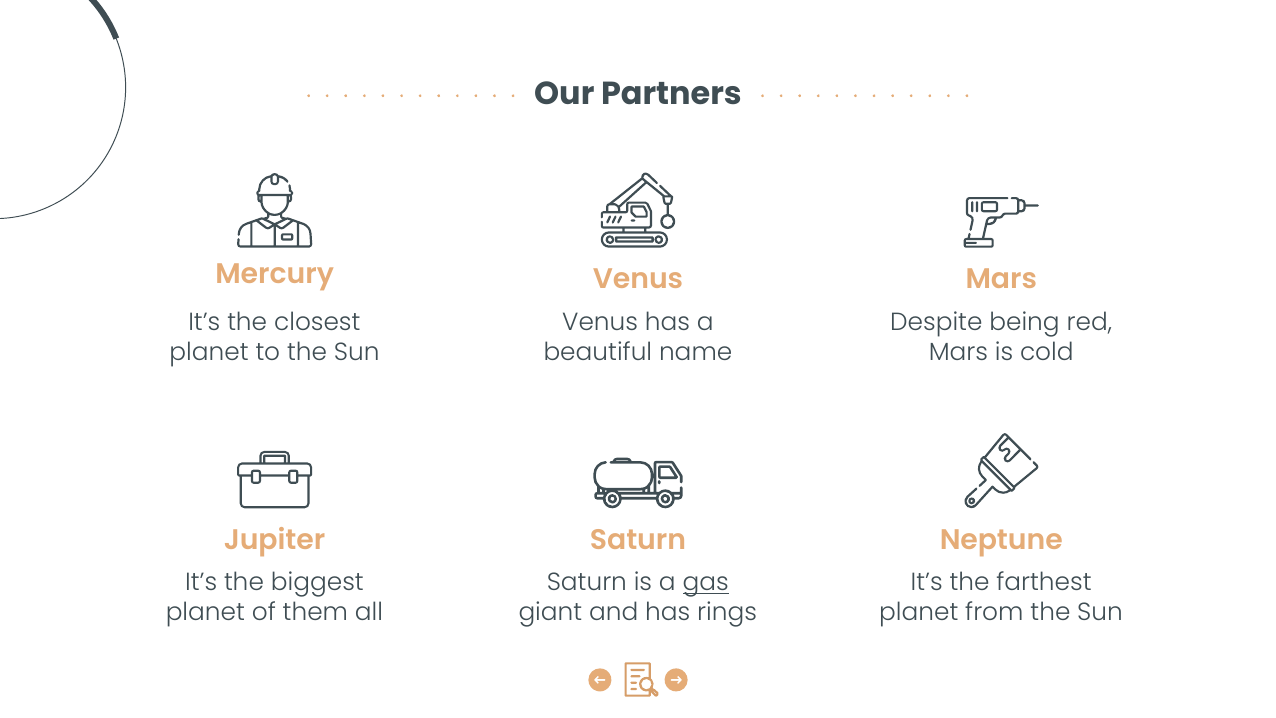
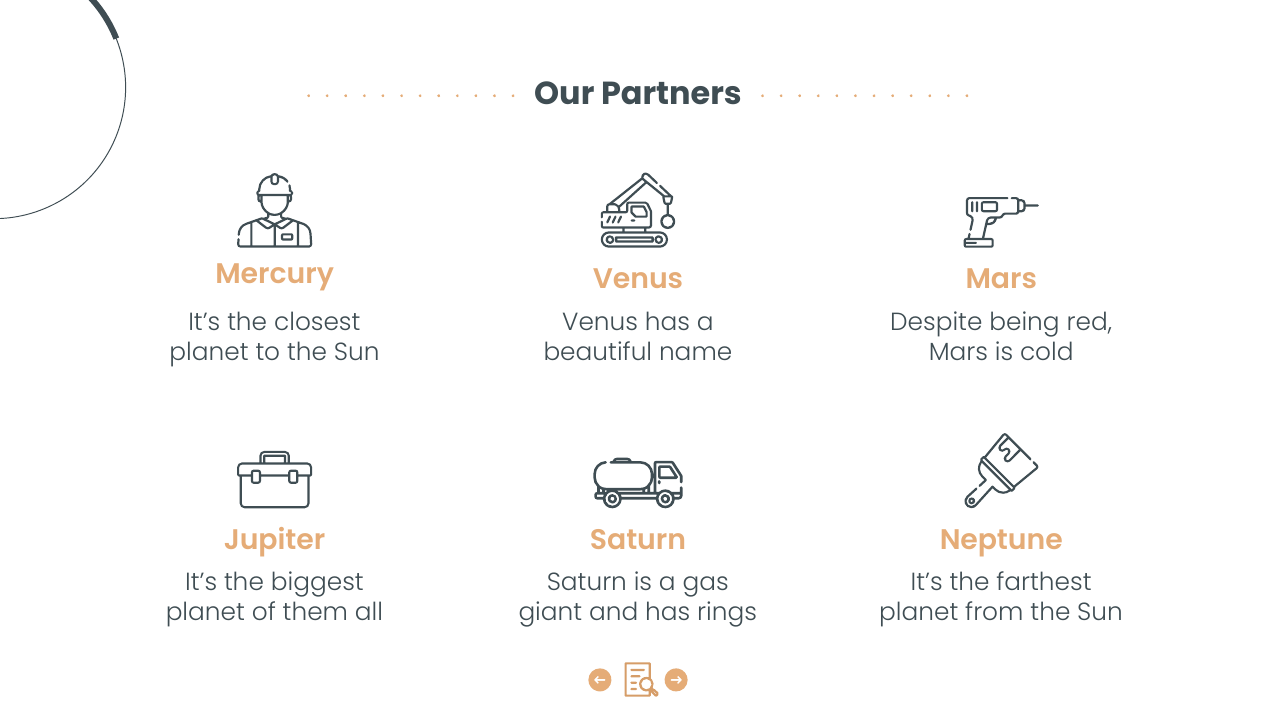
gas underline: present -> none
